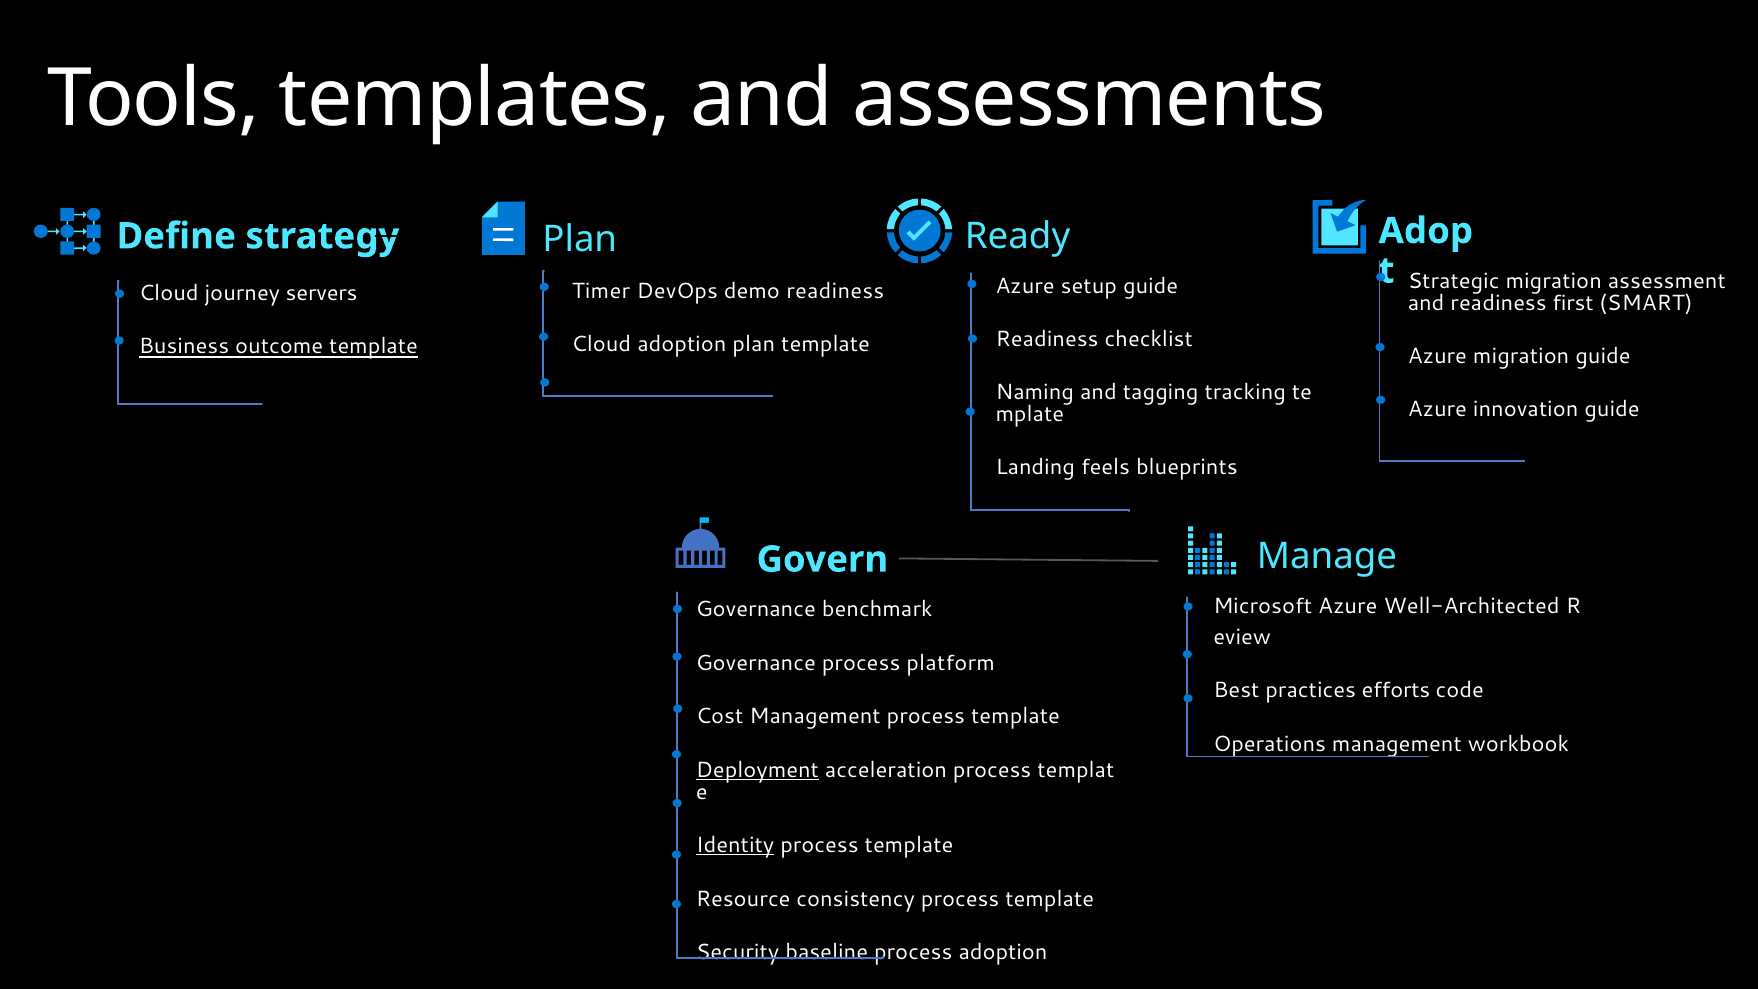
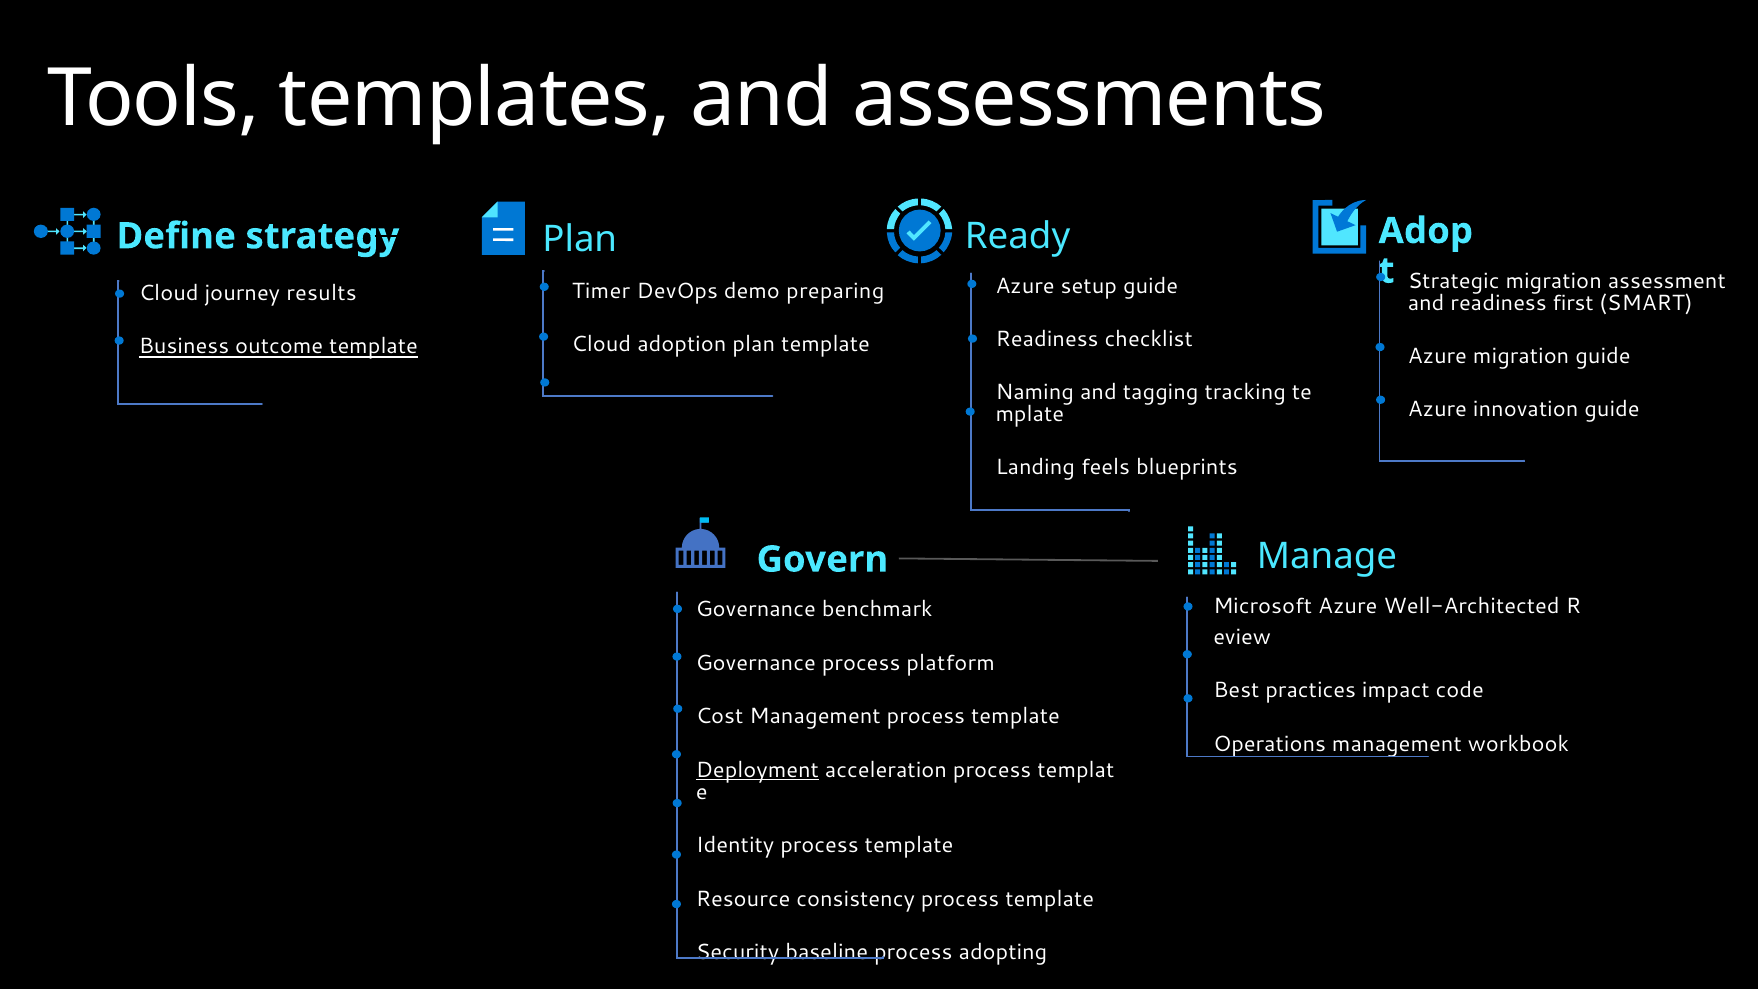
demo readiness: readiness -> preparing
servers: servers -> results
efforts: efforts -> impact
Identity underline: present -> none
process adoption: adoption -> adopting
